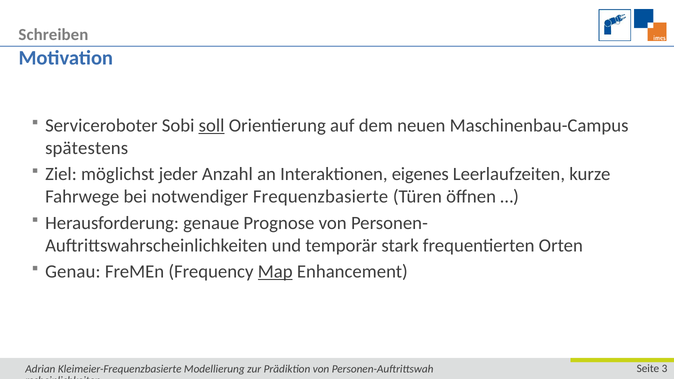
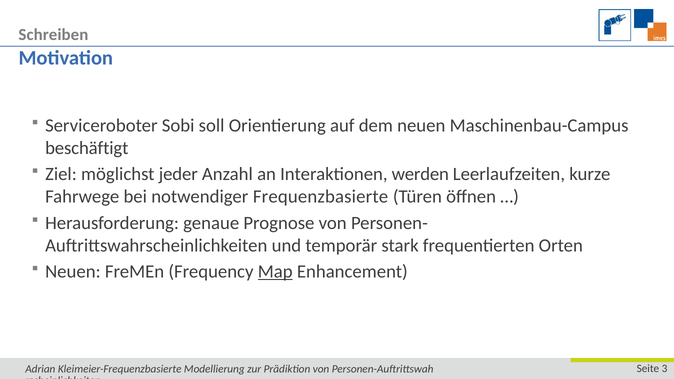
soll underline: present -> none
spätestens: spätestens -> beschäftigt
eigenes: eigenes -> werden
Genau at (73, 272): Genau -> Neuen
